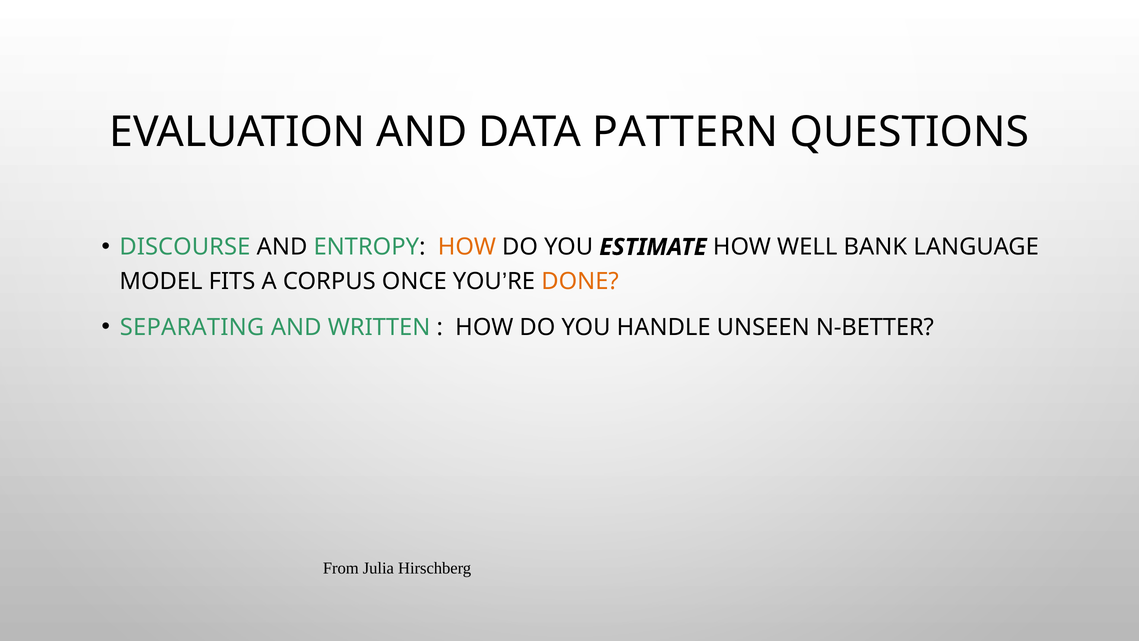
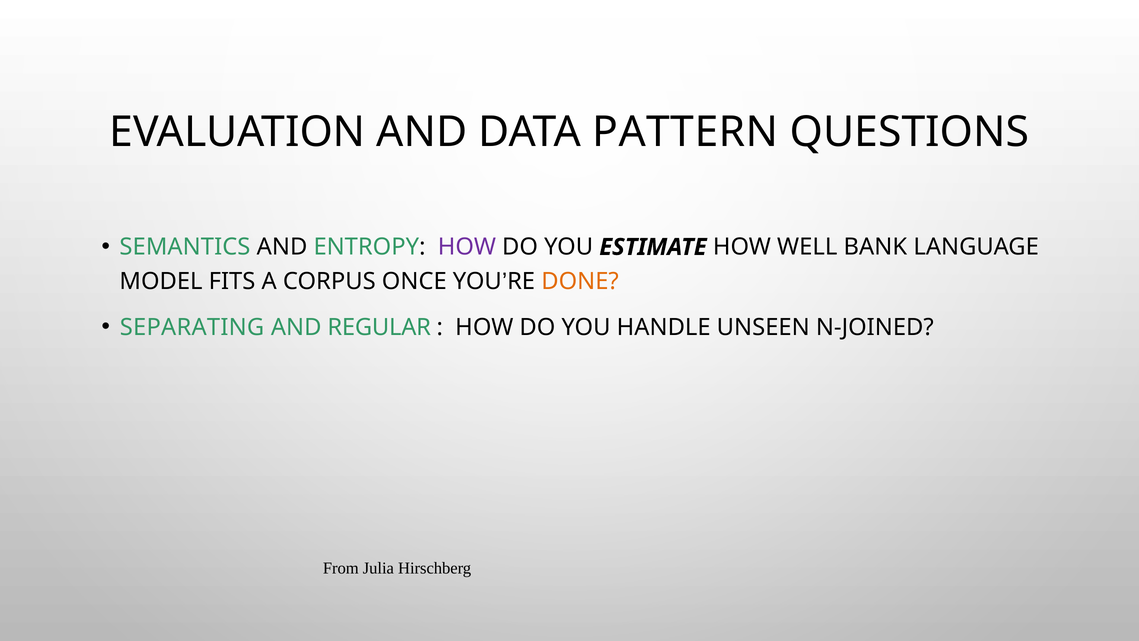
DISCOURSE: DISCOURSE -> SEMANTICS
HOW at (467, 247) colour: orange -> purple
WRITTEN: WRITTEN -> REGULAR
N-BETTER: N-BETTER -> N-JOINED
